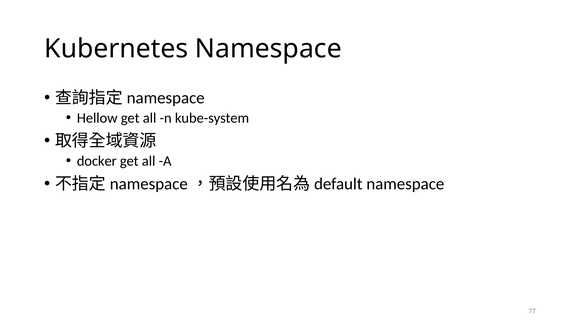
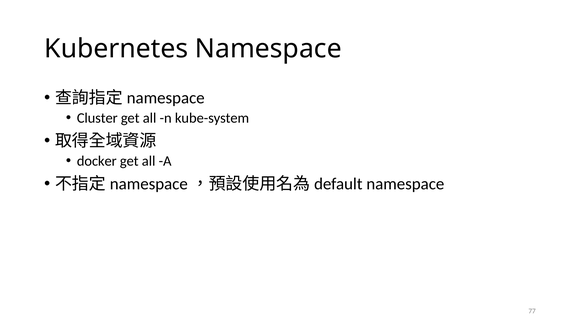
Hellow: Hellow -> Cluster
